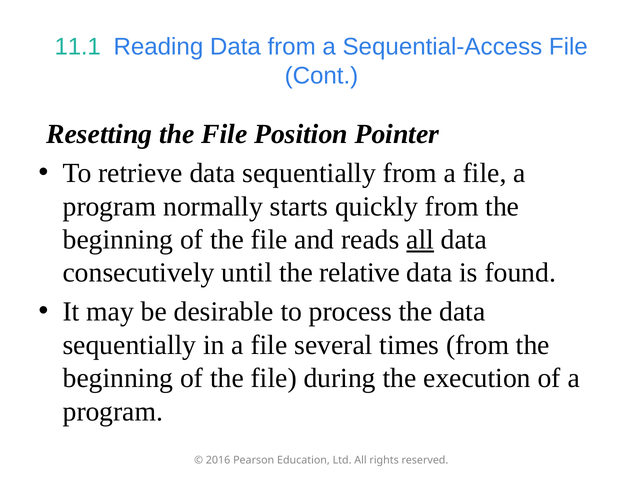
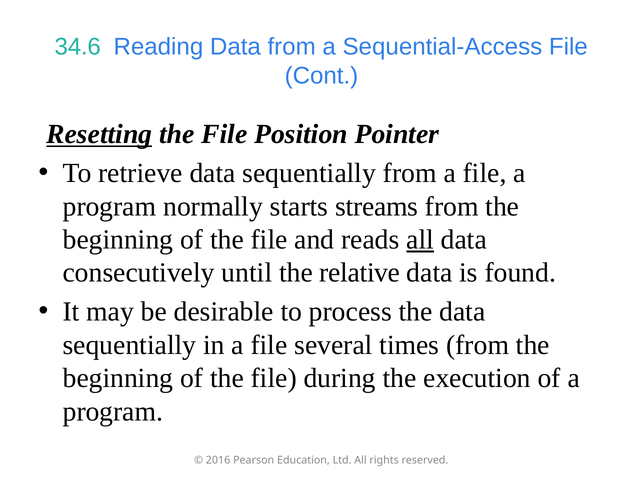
11.1: 11.1 -> 34.6
Resetting underline: none -> present
quickly: quickly -> streams
